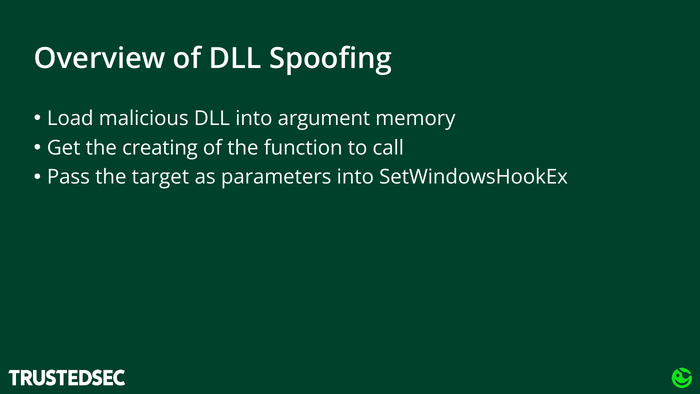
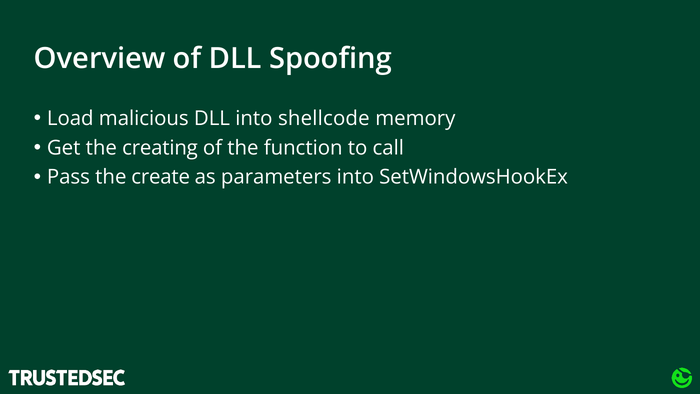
argument: argument -> shellcode
target: target -> create
